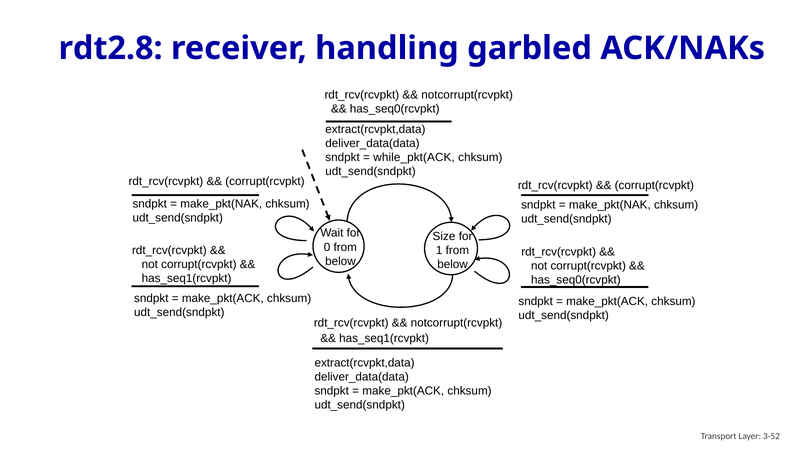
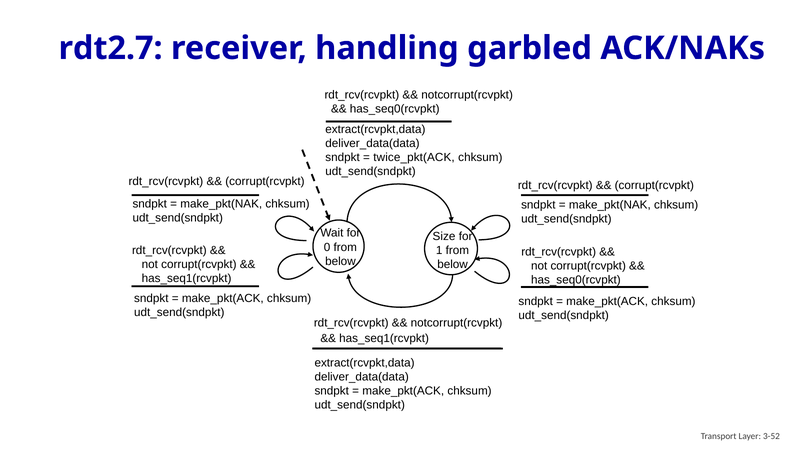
rdt2.8: rdt2.8 -> rdt2.7
while_pkt(ACK: while_pkt(ACK -> twice_pkt(ACK
